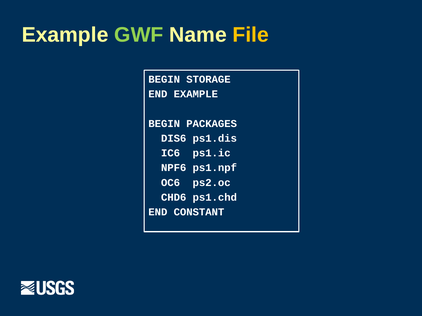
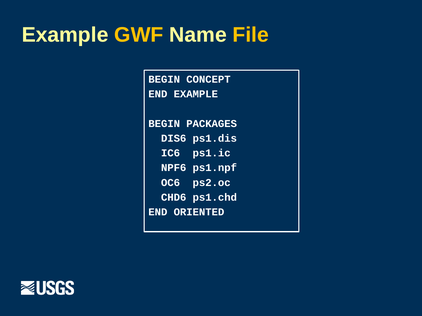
GWF colour: light green -> yellow
STORAGE: STORAGE -> CONCEPT
CONSTANT: CONSTANT -> ORIENTED
